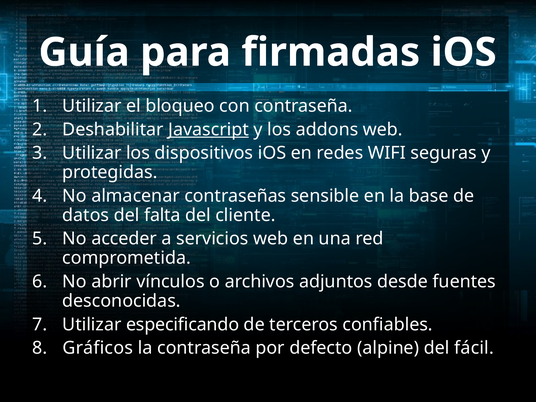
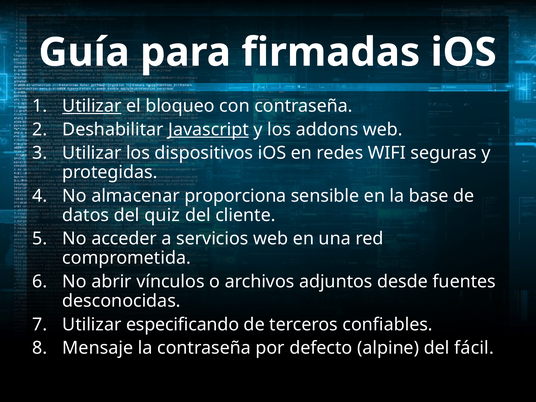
Utilizar at (92, 106) underline: none -> present
contraseñas: contraseñas -> proporciona
falta: falta -> quiz
Gráficos: Gráficos -> Mensaje
